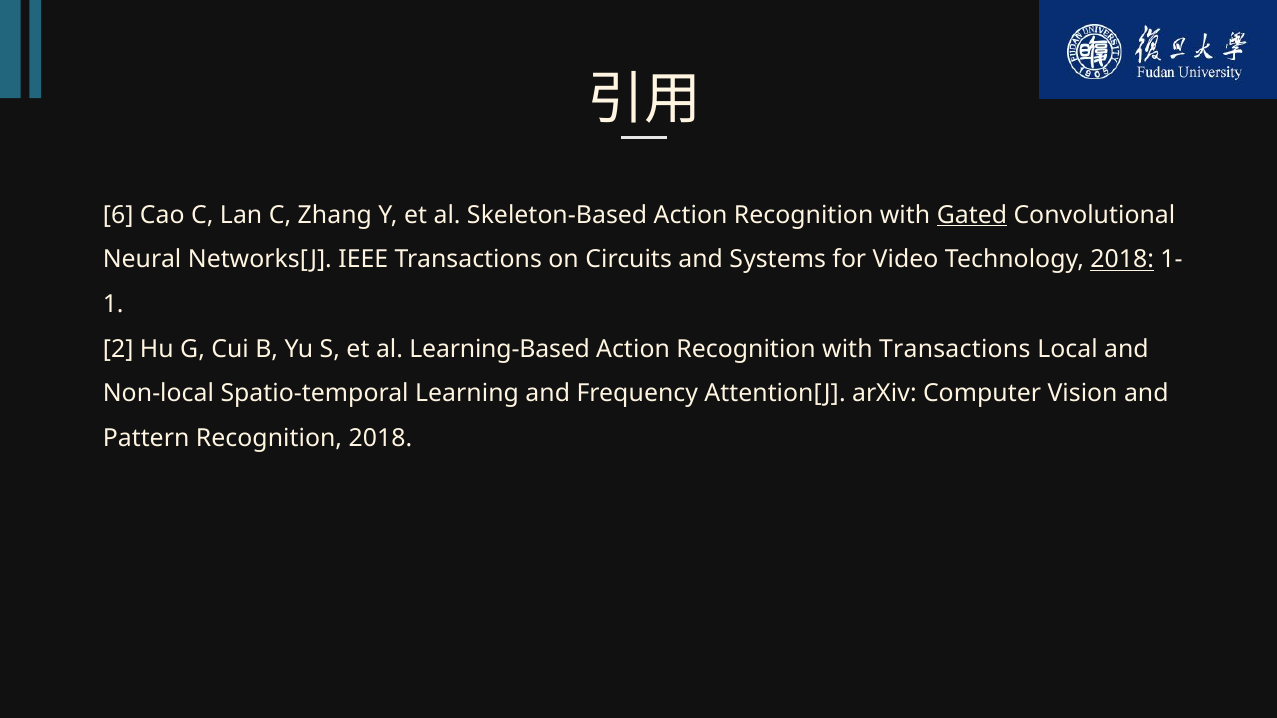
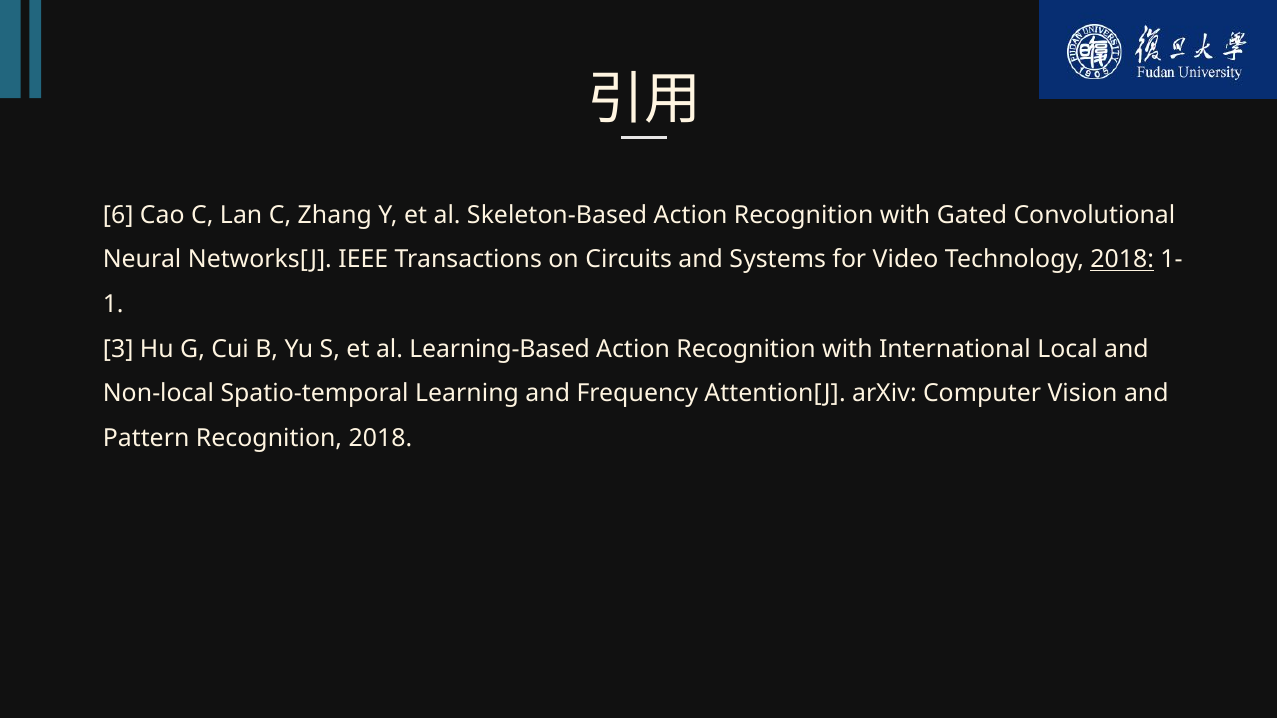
Gated underline: present -> none
2: 2 -> 3
with Transactions: Transactions -> International
